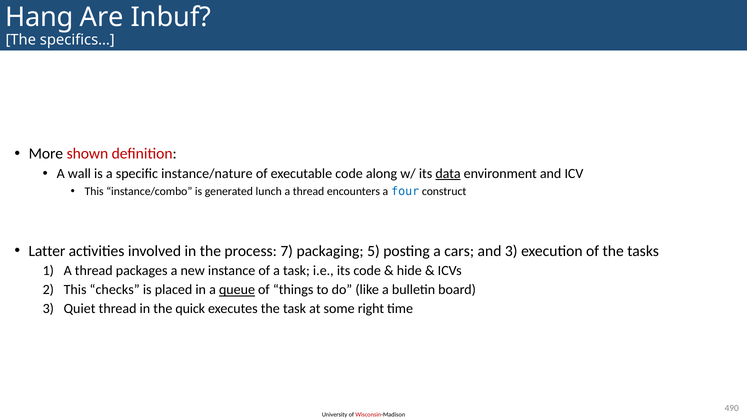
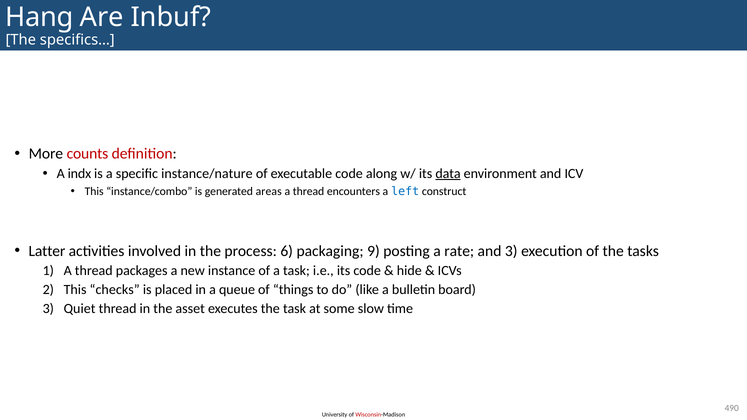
shown: shown -> counts
wall: wall -> indx
lunch: lunch -> areas
four: four -> left
7: 7 -> 6
5: 5 -> 9
cars: cars -> rate
queue underline: present -> none
quick: quick -> asset
right: right -> slow
